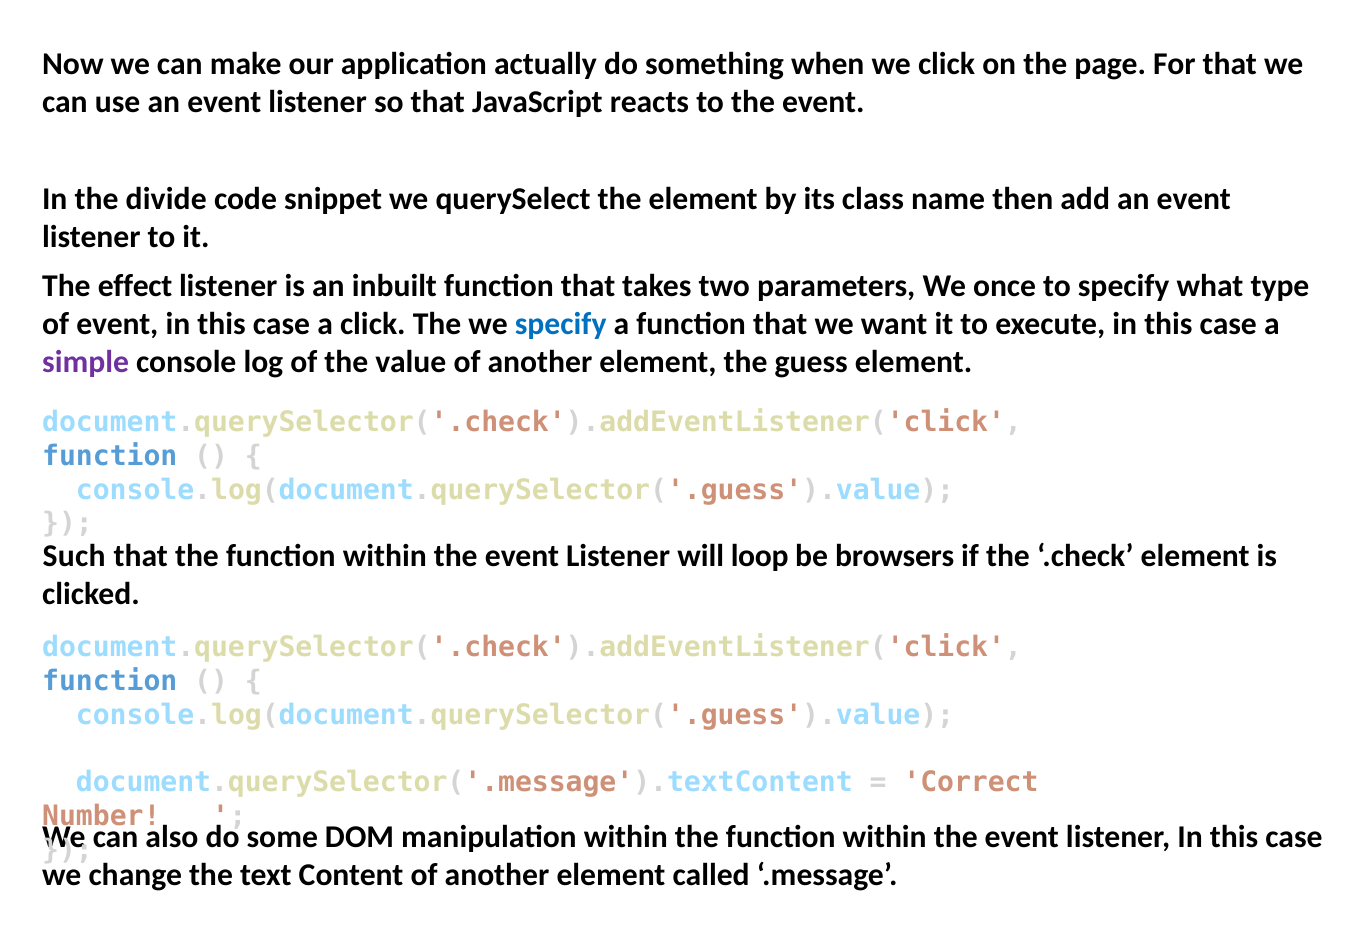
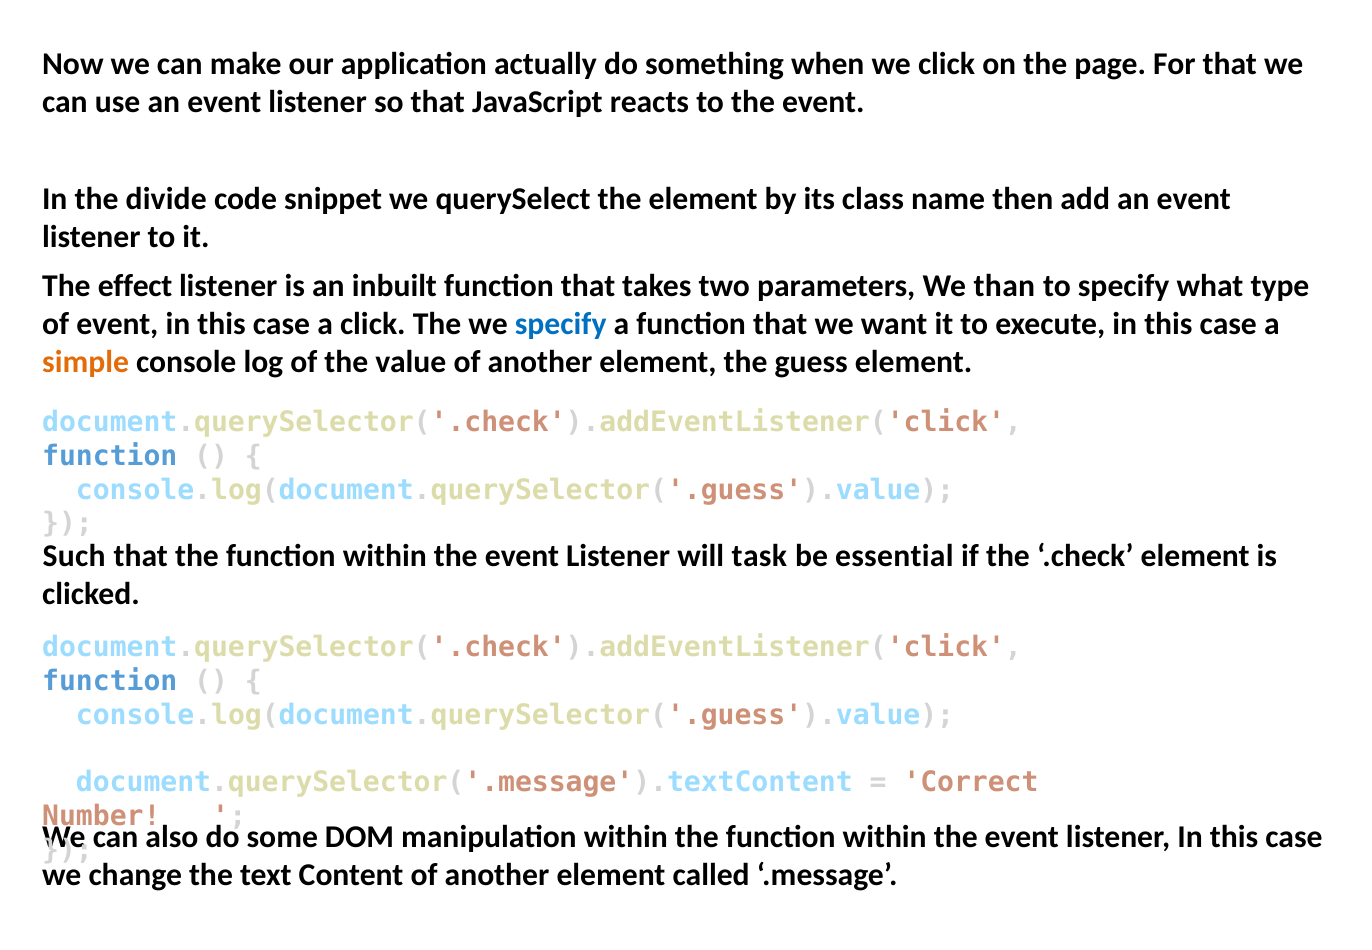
once: once -> than
simple colour: purple -> orange
loop: loop -> task
browsers: browsers -> essential
